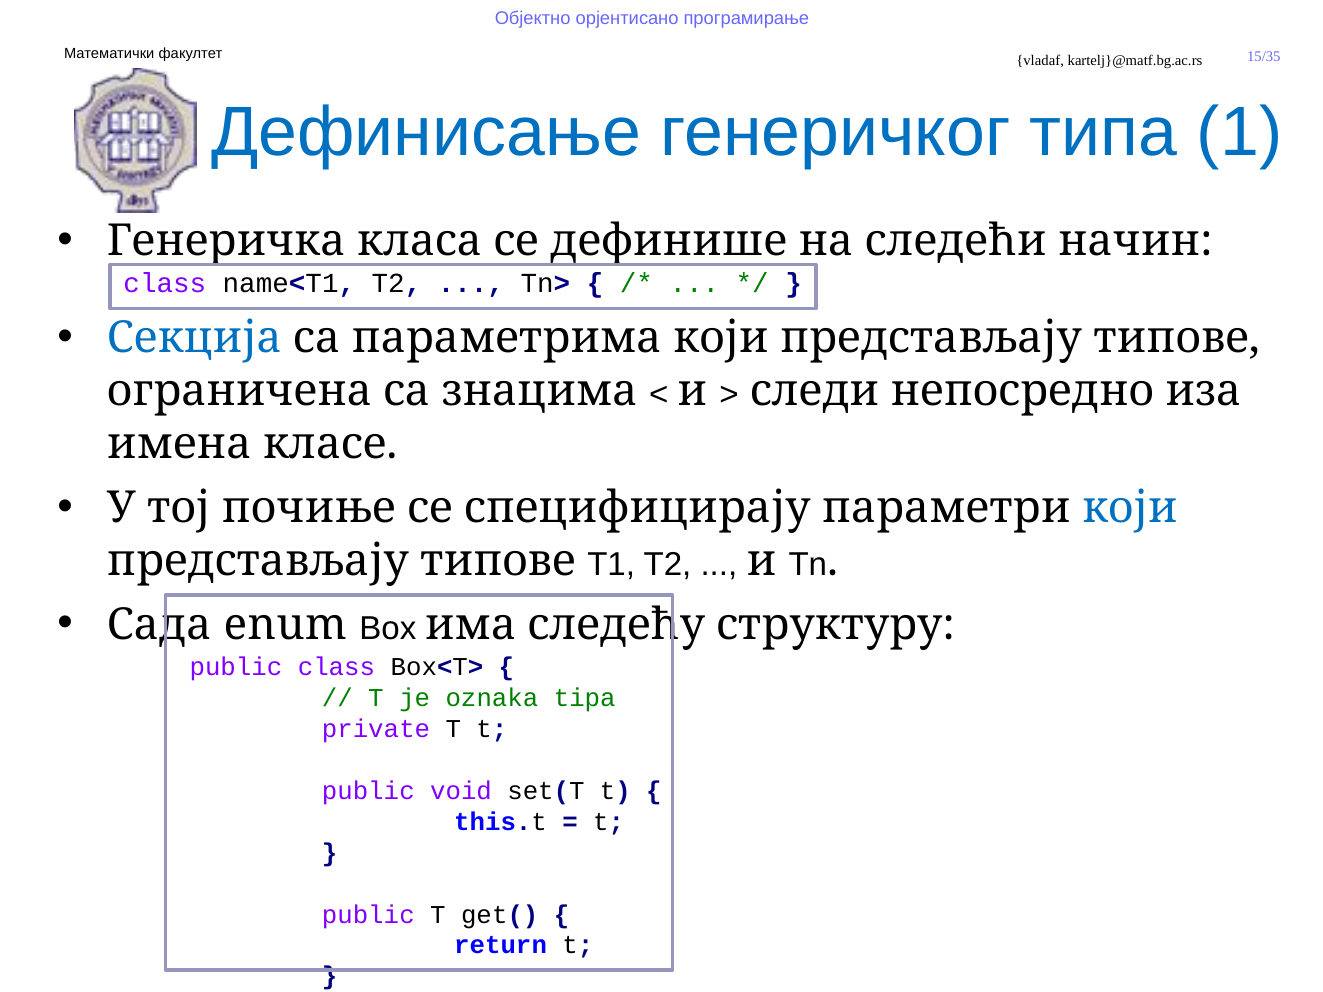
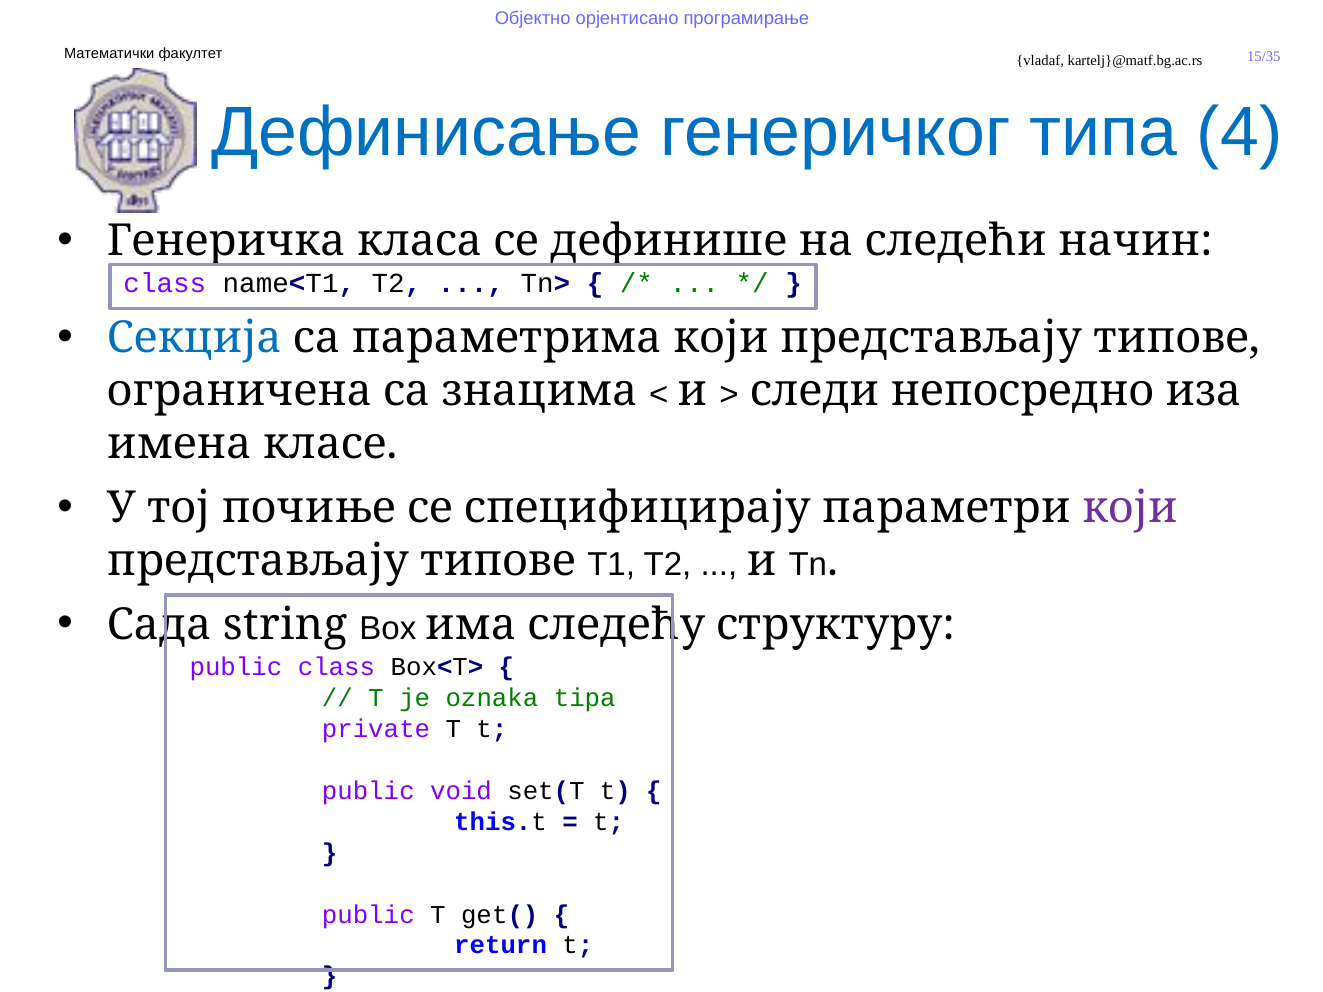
1: 1 -> 4
који at (1130, 508) colour: blue -> purple
enum: enum -> string
